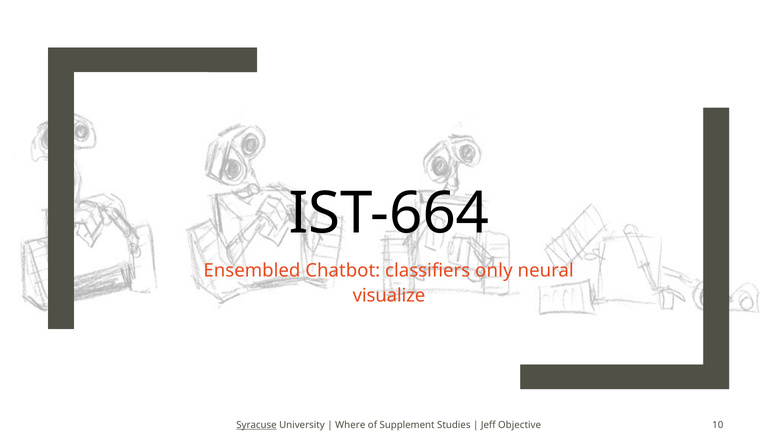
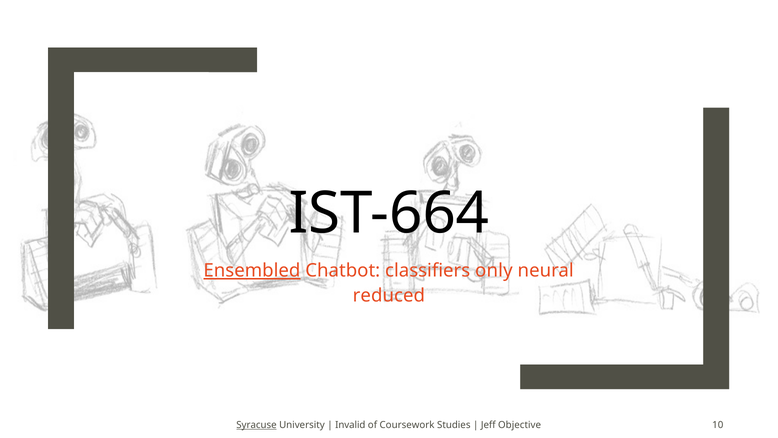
Ensembled underline: none -> present
visualize: visualize -> reduced
Where: Where -> Invalid
Supplement: Supplement -> Coursework
